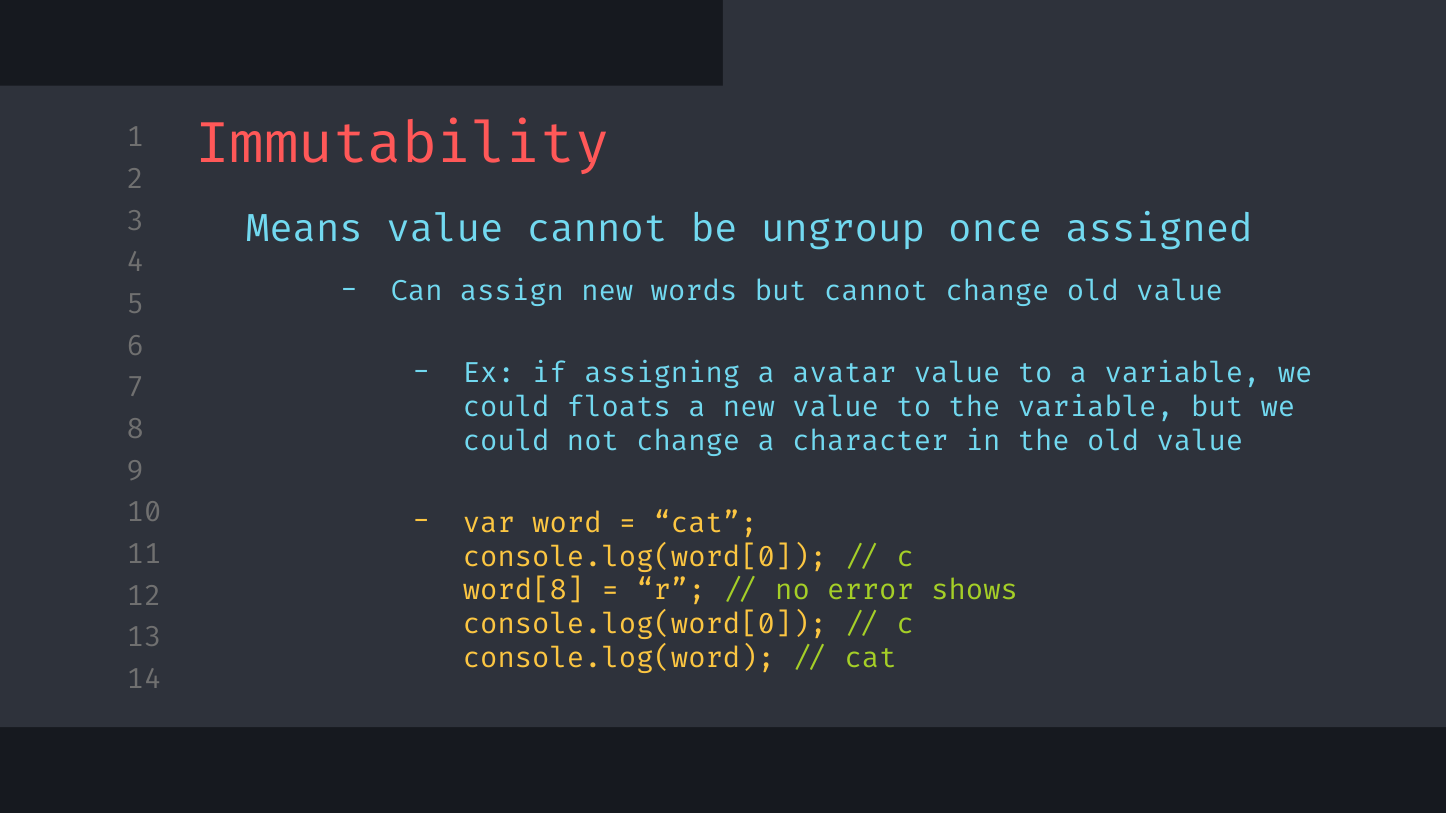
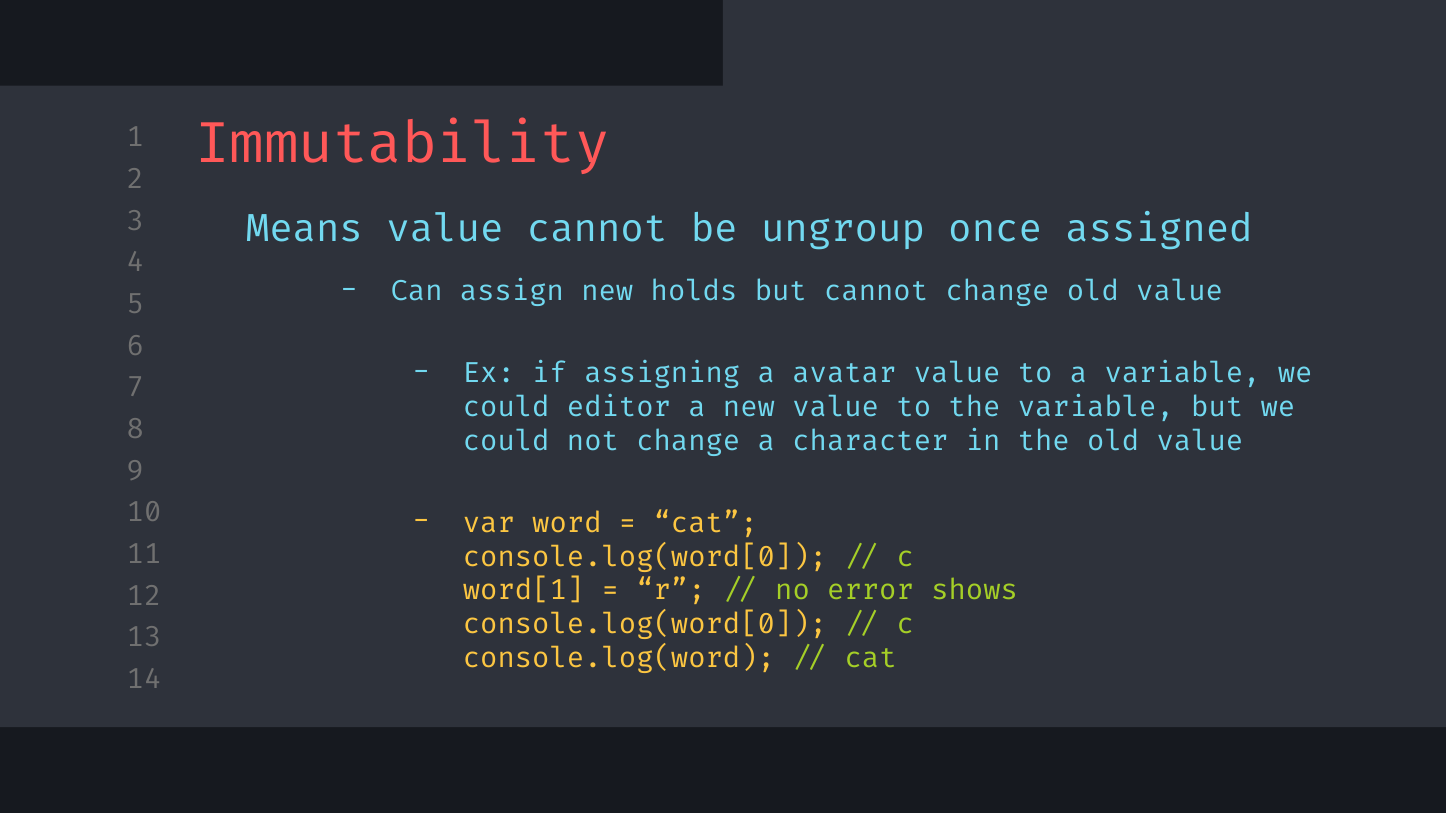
words: words -> holds
floats: floats -> editor
word[8: word[8 -> word[1
